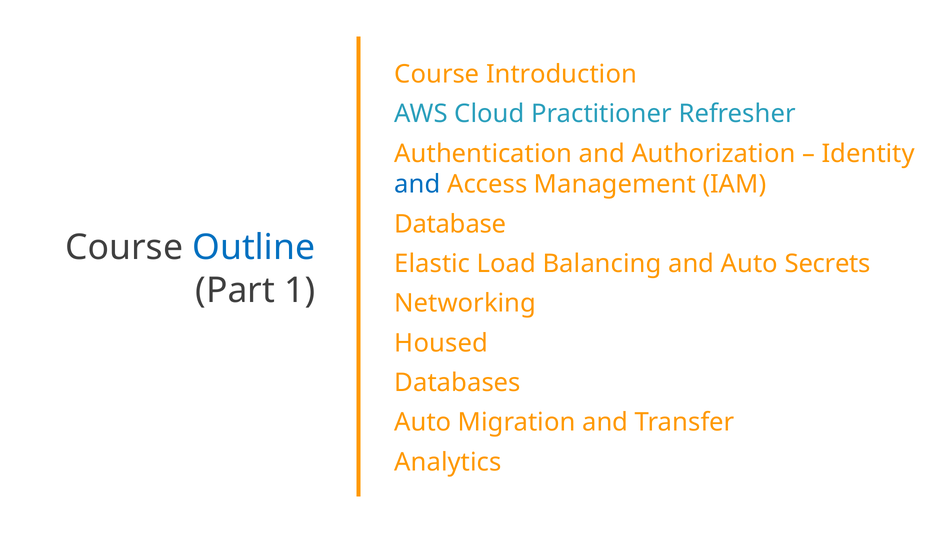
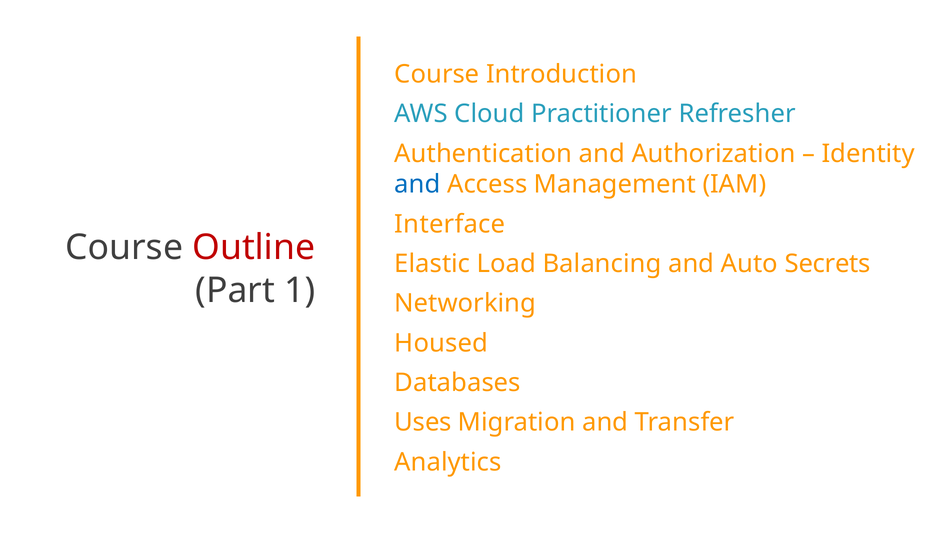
Database: Database -> Interface
Outline colour: blue -> red
Auto at (423, 423): Auto -> Uses
